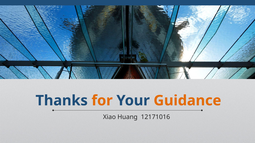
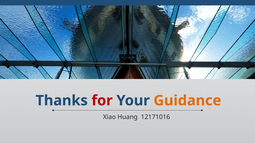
for colour: orange -> red
